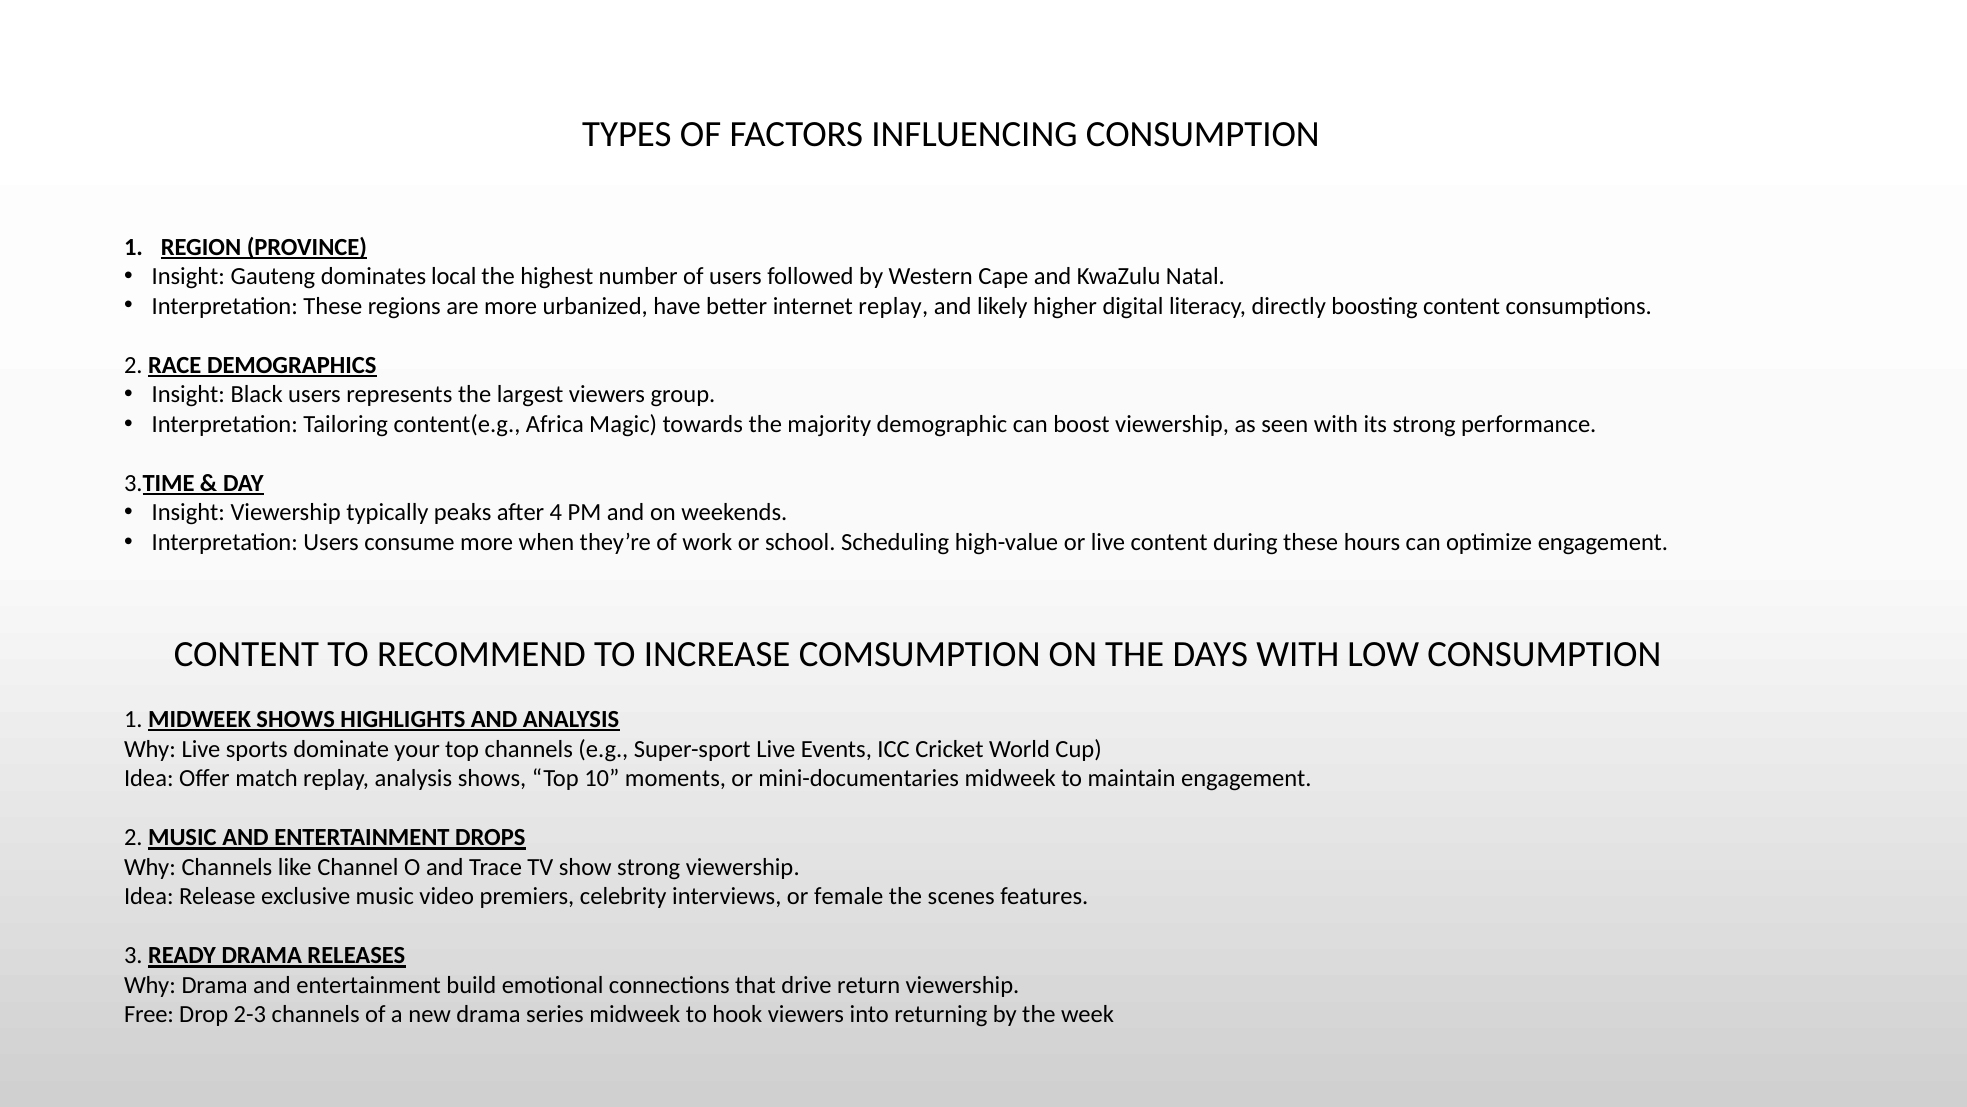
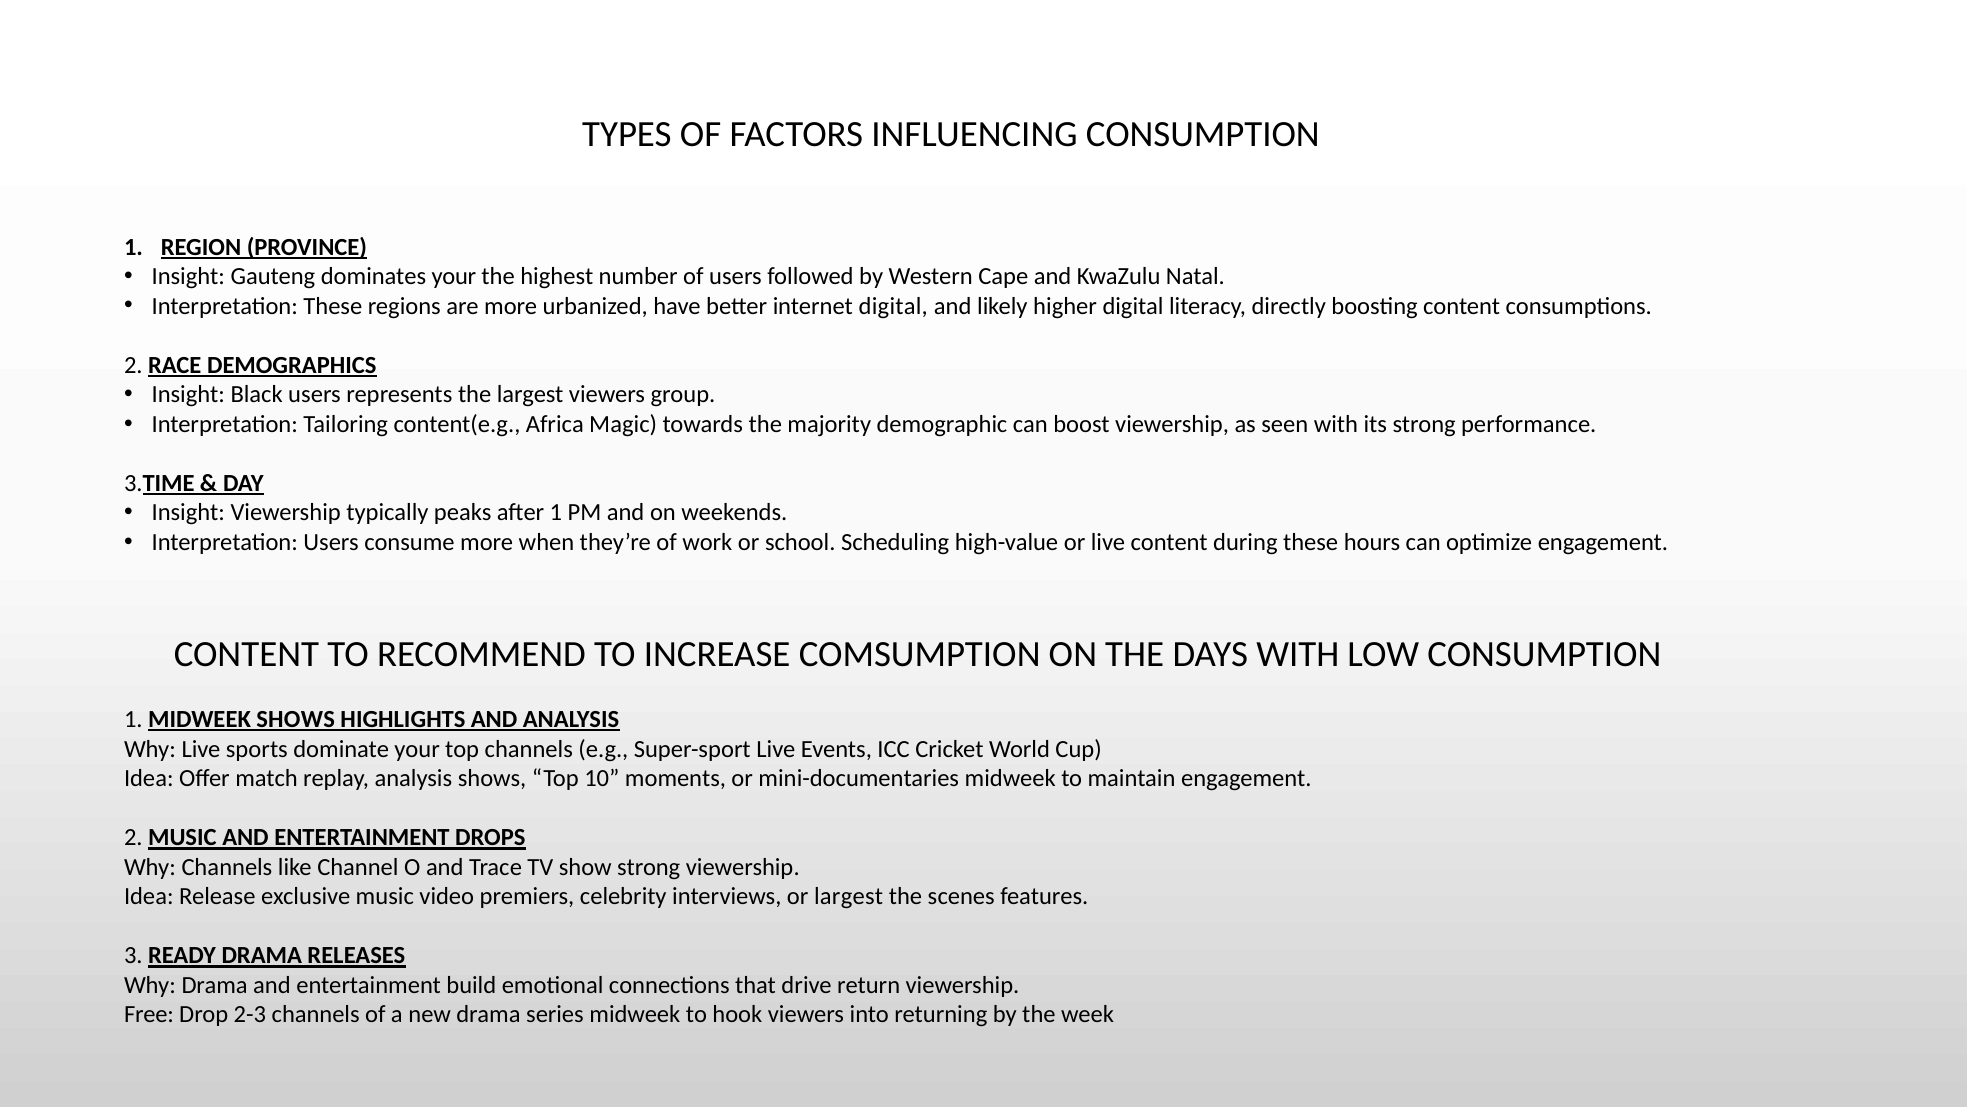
dominates local: local -> your
internet replay: replay -> digital
after 4: 4 -> 1
or female: female -> largest
